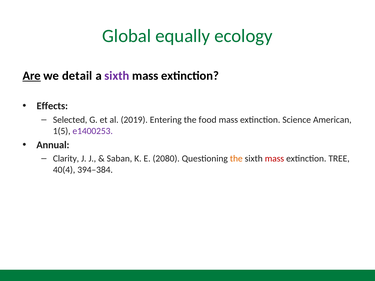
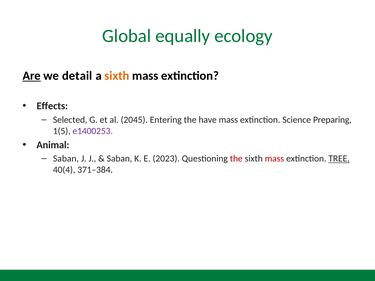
sixth at (117, 76) colour: purple -> orange
2019: 2019 -> 2045
food: food -> have
American: American -> Preparing
Annual: Annual -> Animal
Clarity at (66, 159): Clarity -> Saban
2080: 2080 -> 2023
the at (236, 159) colour: orange -> red
TREE underline: none -> present
394–384: 394–384 -> 371–384
